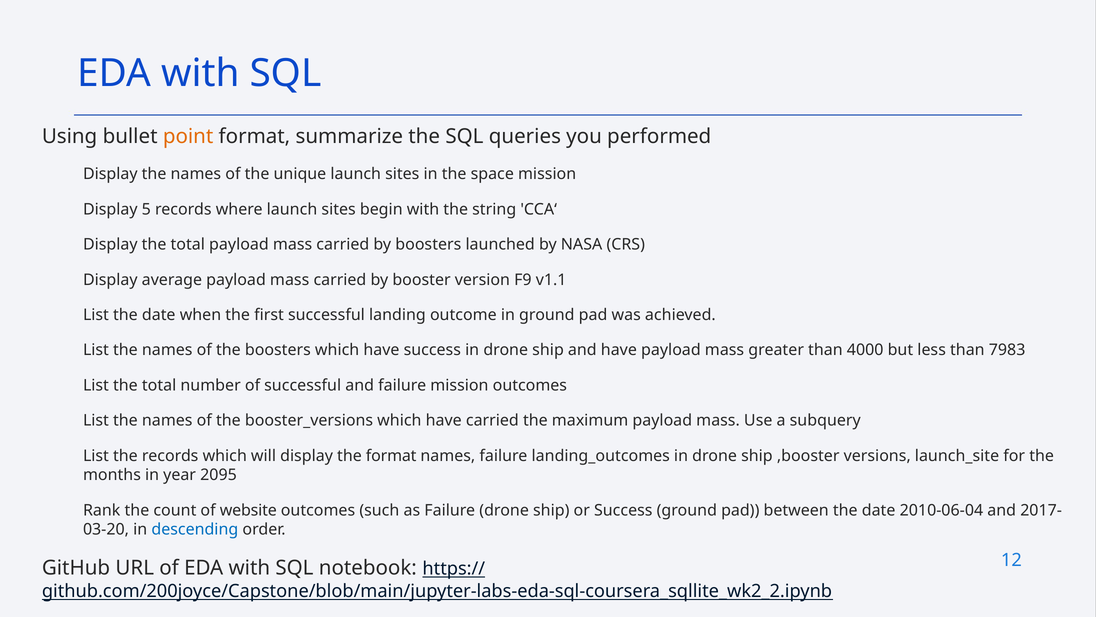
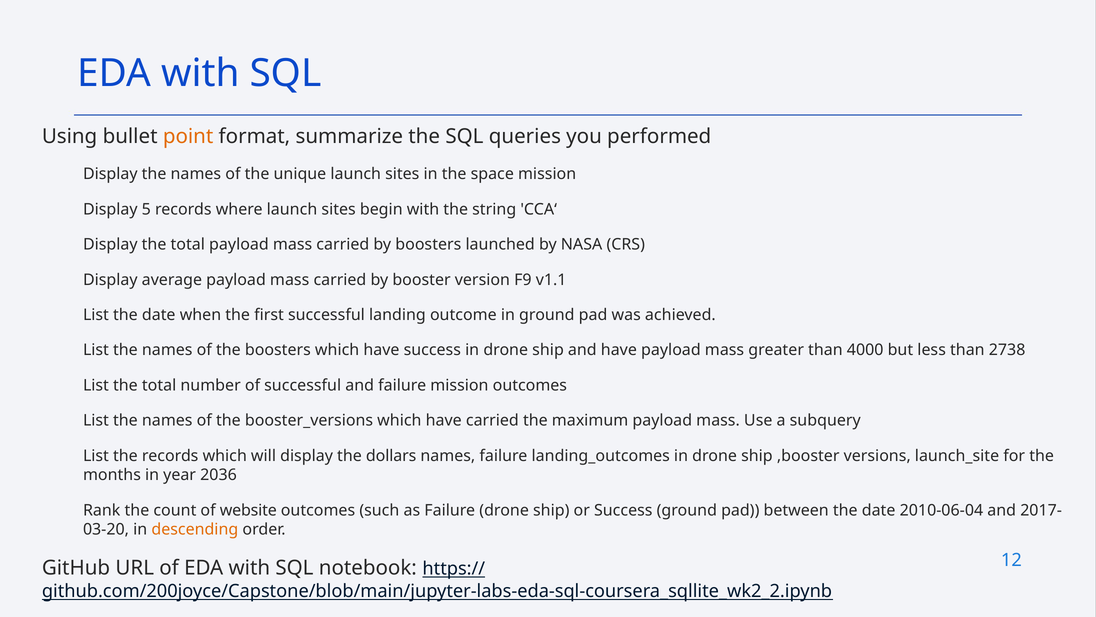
7983: 7983 -> 2738
the format: format -> dollars
2095: 2095 -> 2036
descending colour: blue -> orange
